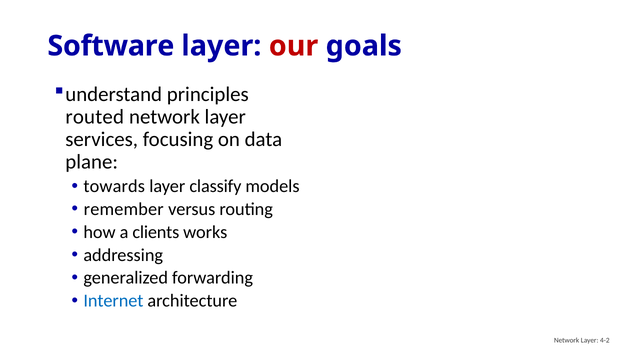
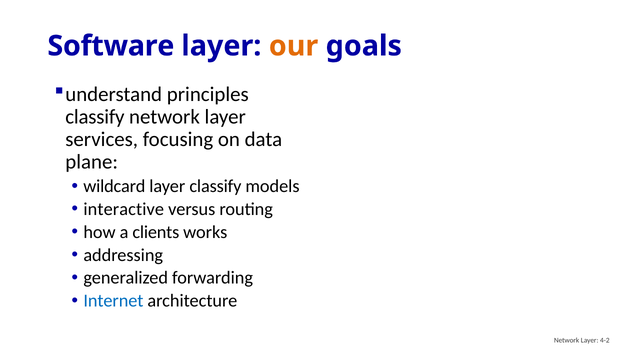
our colour: red -> orange
routed at (95, 117): routed -> classify
towards: towards -> wildcard
remember: remember -> interactive
